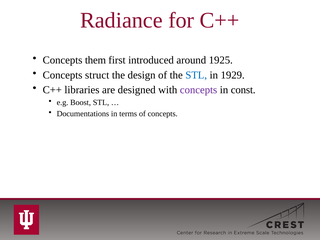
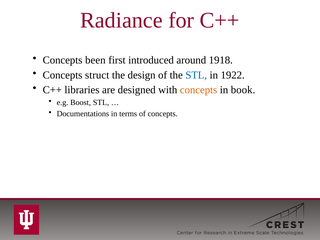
them: them -> been
1925: 1925 -> 1918
1929: 1929 -> 1922
concepts at (199, 90) colour: purple -> orange
const: const -> book
